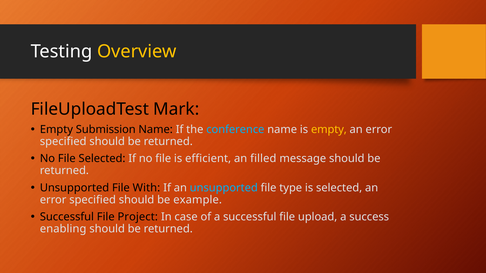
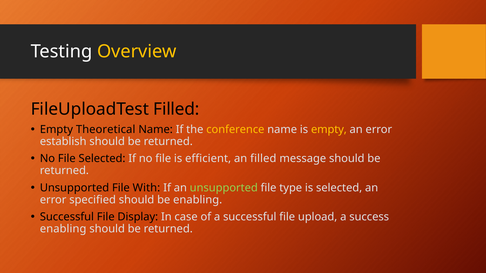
FileUploadTest Mark: Mark -> Filled
Submission: Submission -> Theoretical
conference colour: light blue -> yellow
specified at (63, 142): specified -> establish
unsupported at (224, 188) colour: light blue -> light green
be example: example -> enabling
Project: Project -> Display
